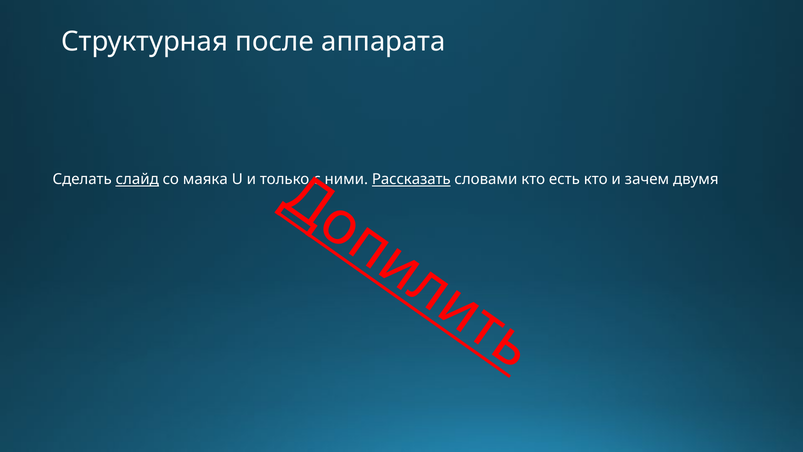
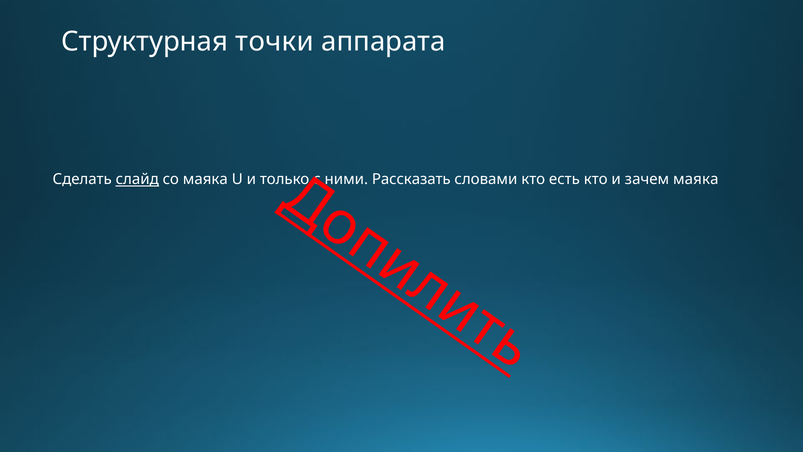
после: после -> точки
Рассказать underline: present -> none
зачем двумя: двумя -> маяка
